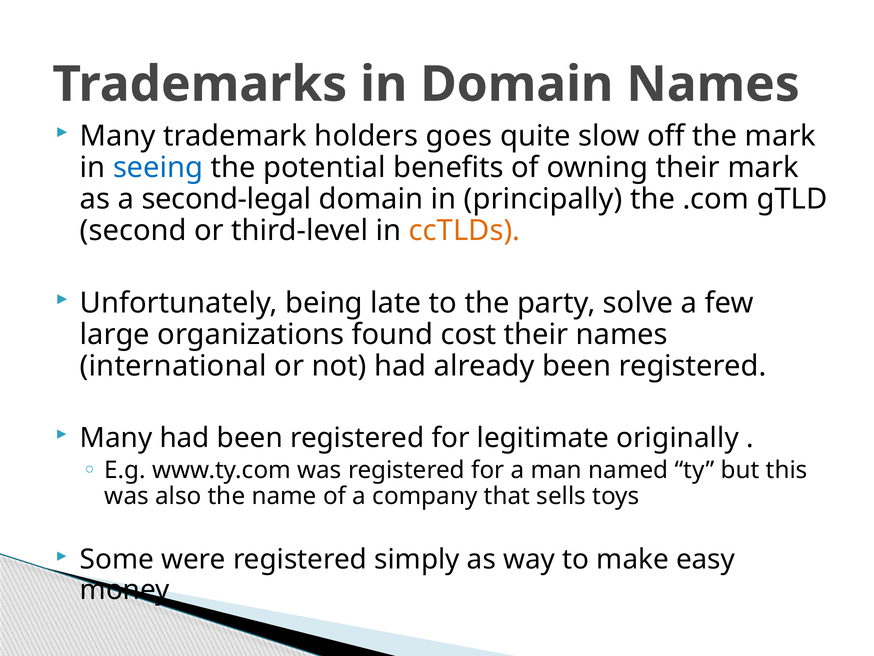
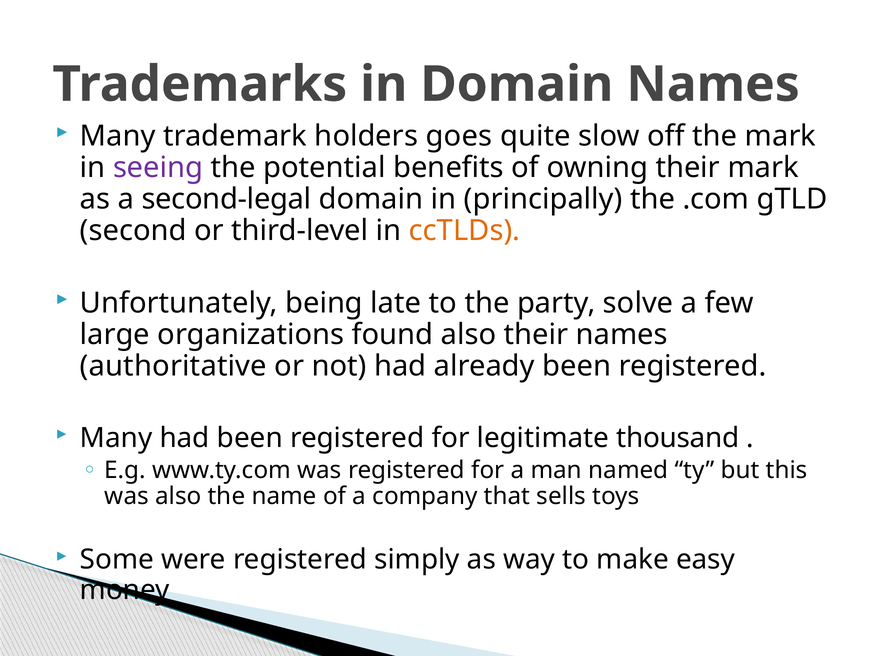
seeing colour: blue -> purple
found cost: cost -> also
international: international -> authoritative
originally: originally -> thousand
